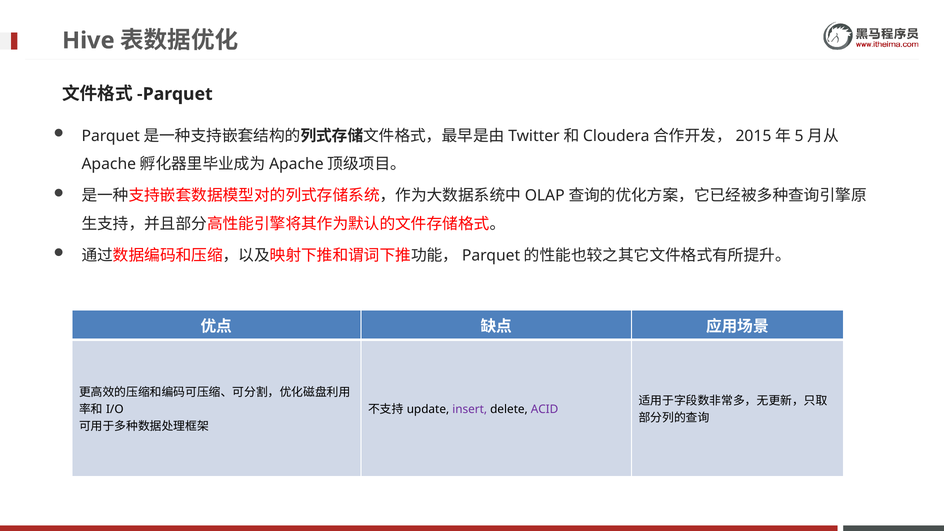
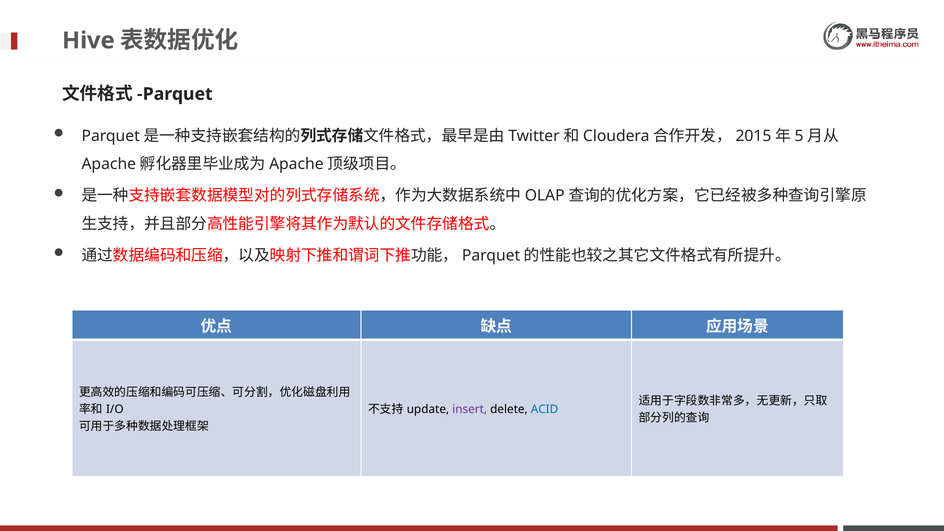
ACID colour: purple -> blue
